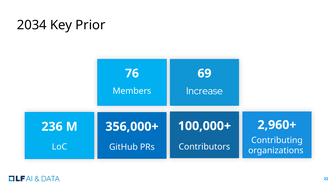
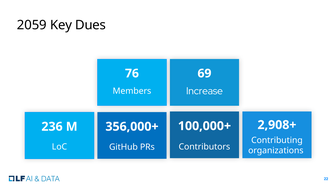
2034: 2034 -> 2059
Prior: Prior -> Dues
2,960+: 2,960+ -> 2,908+
